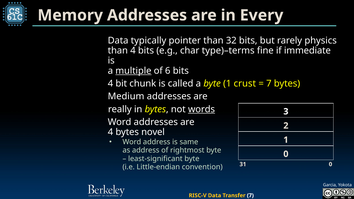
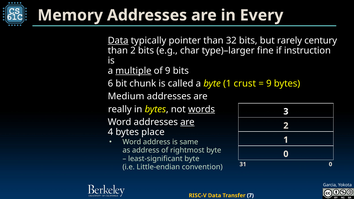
Data at (118, 40) underline: none -> present
physics: physics -> century
than 4: 4 -> 2
type)–terms: type)–terms -> type)–larger
immediate: immediate -> instruction
of 6: 6 -> 9
4 at (110, 84): 4 -> 6
7 at (269, 84): 7 -> 9
are at (187, 122) underline: none -> present
novel: novel -> place
